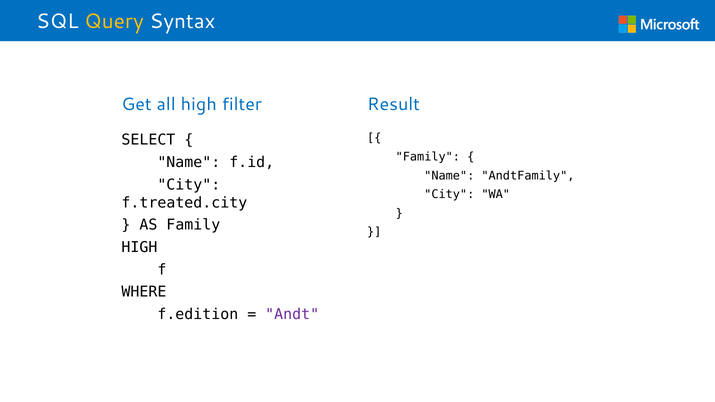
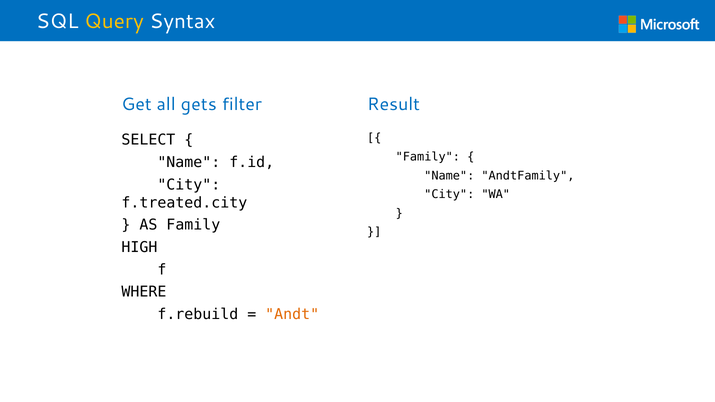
all high: high -> gets
f.edition: f.edition -> f.rebuild
Andt colour: purple -> orange
